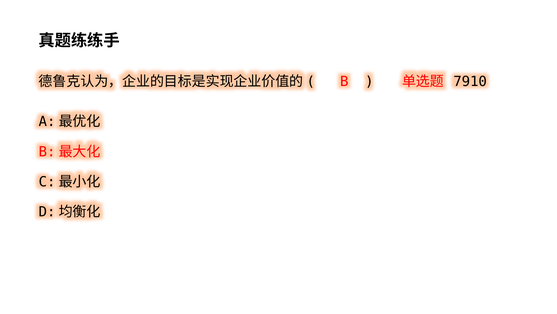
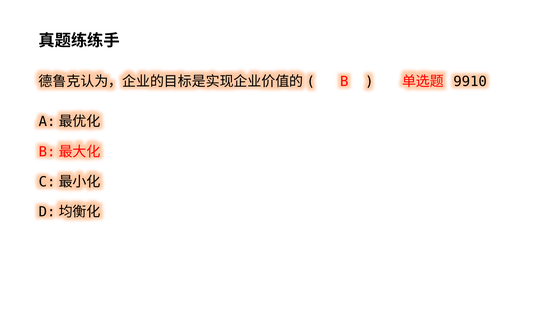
7910: 7910 -> 9910
